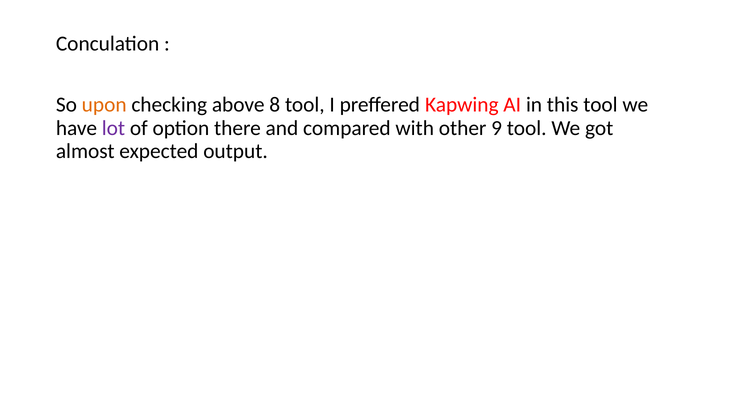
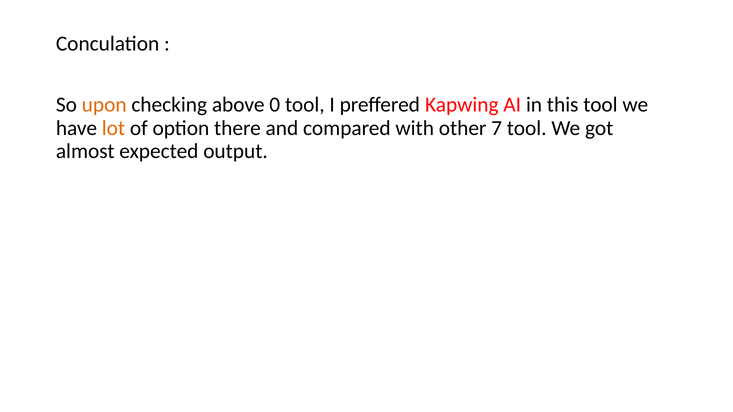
8: 8 -> 0
lot colour: purple -> orange
9: 9 -> 7
